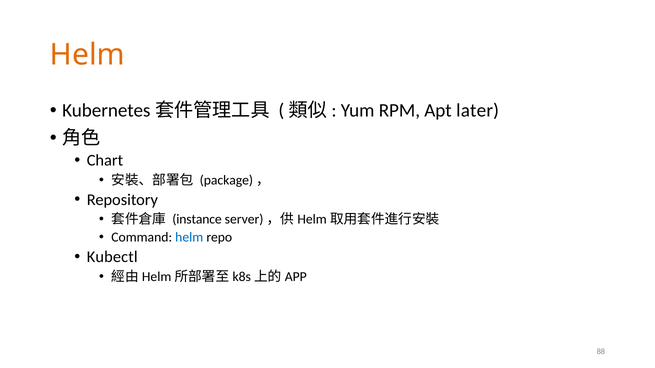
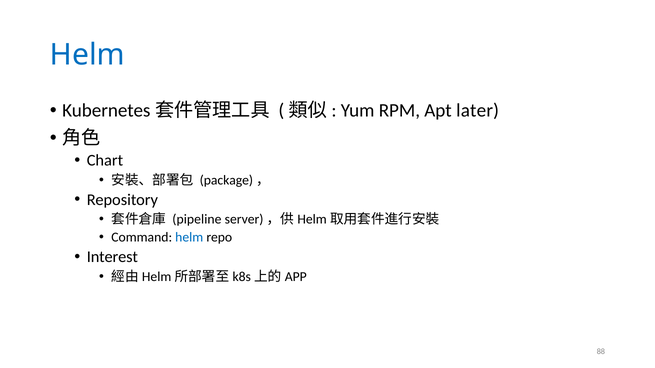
Helm at (87, 55) colour: orange -> blue
instance: instance -> pipeline
Kubectl: Kubectl -> Interest
